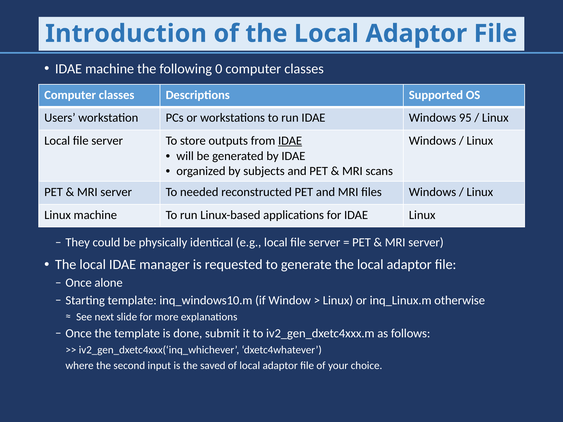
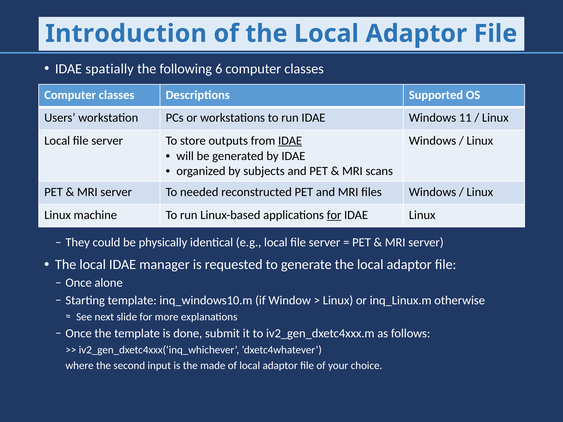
IDAE machine: machine -> spatially
0: 0 -> 6
95: 95 -> 11
for at (334, 215) underline: none -> present
saved: saved -> made
